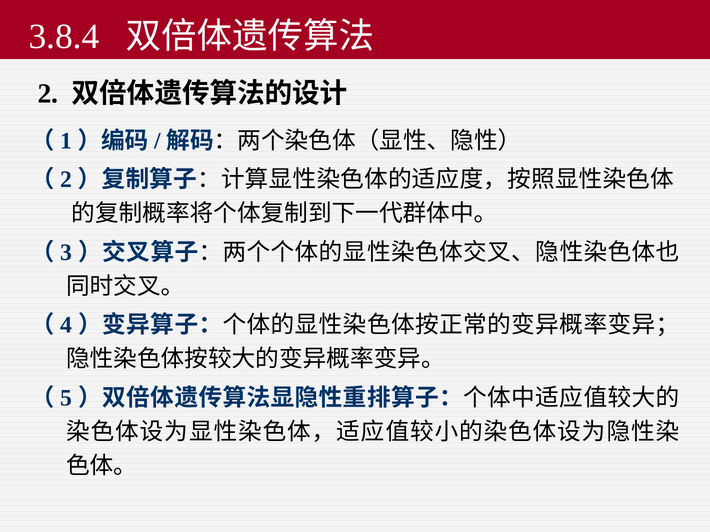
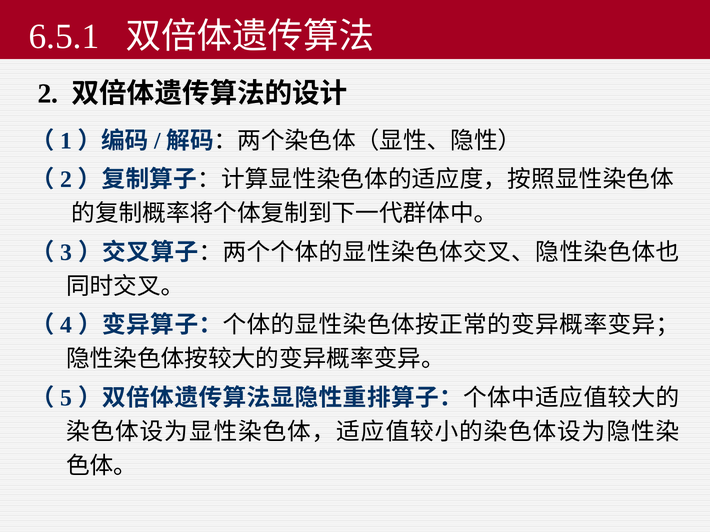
3.8.4: 3.8.4 -> 6.5.1
